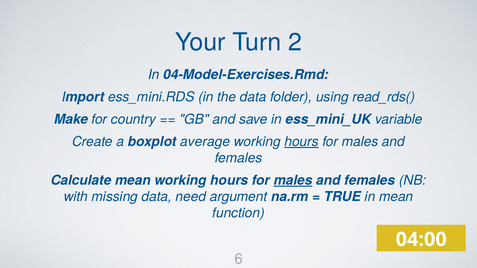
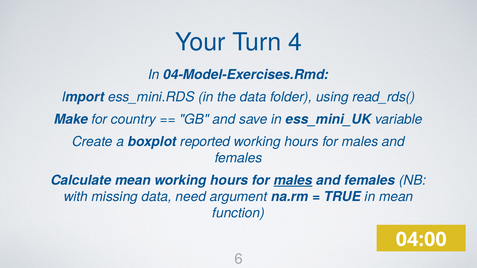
2: 2 -> 4
average: average -> reported
hours at (302, 142) underline: present -> none
